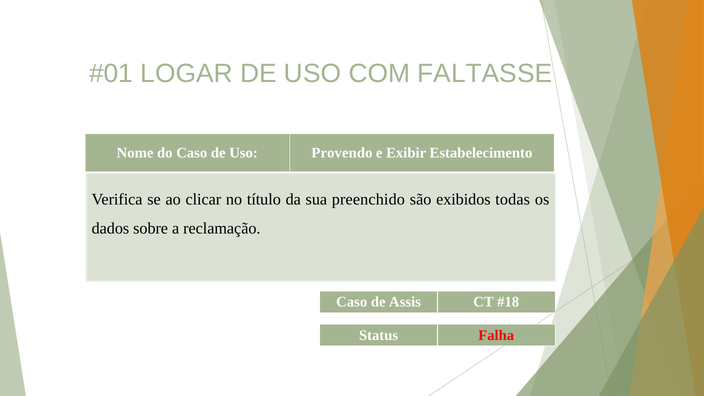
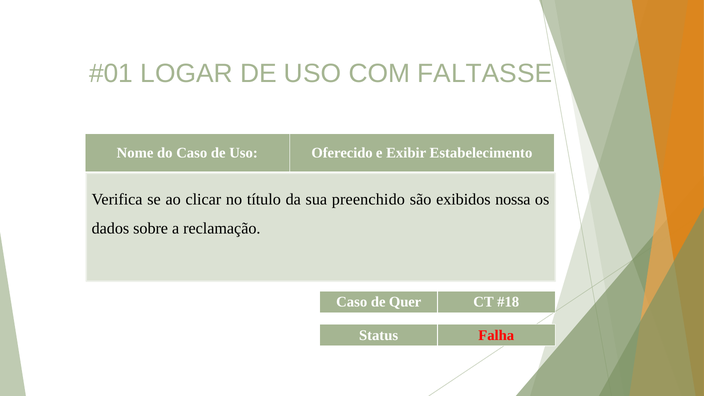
Provendo: Provendo -> Oferecido
todas: todas -> nossa
Assis: Assis -> Quer
